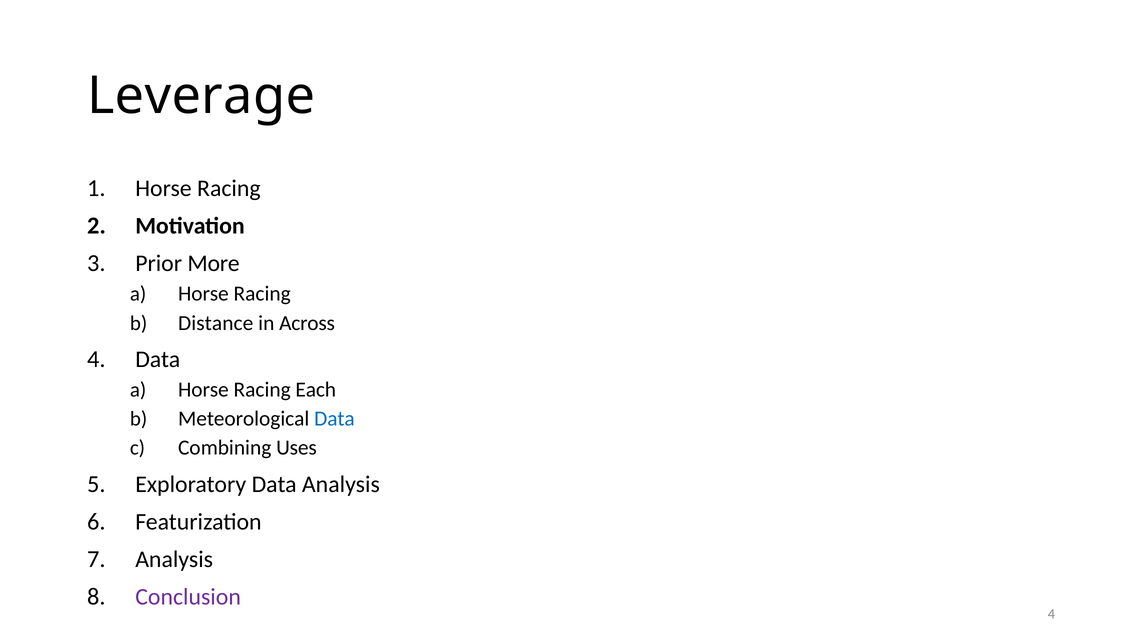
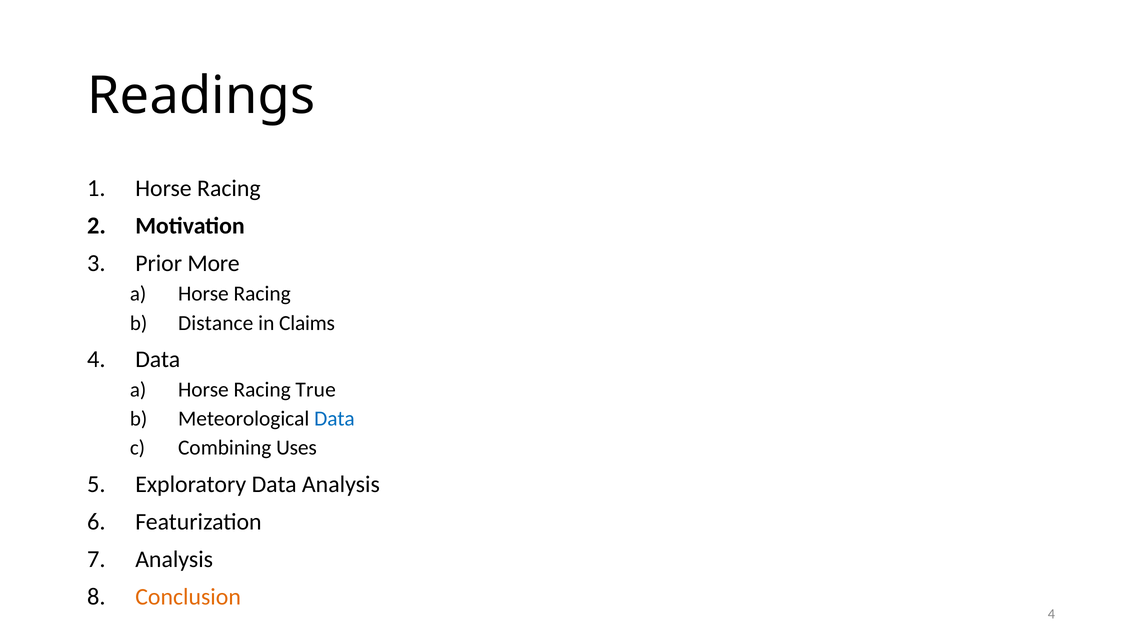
Leverage: Leverage -> Readings
Across: Across -> Claims
Each: Each -> True
Conclusion colour: purple -> orange
